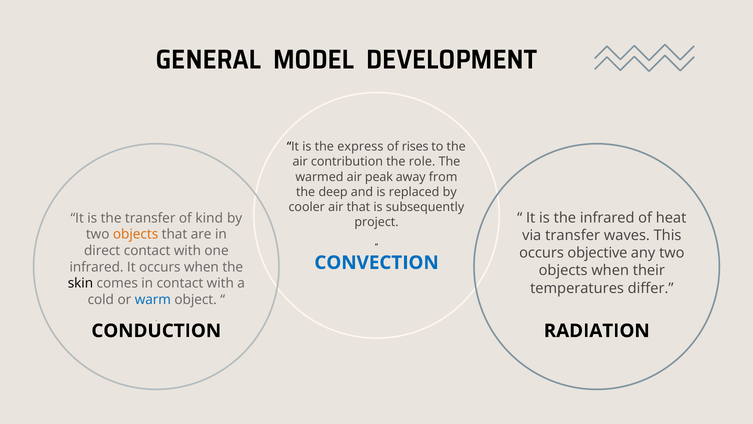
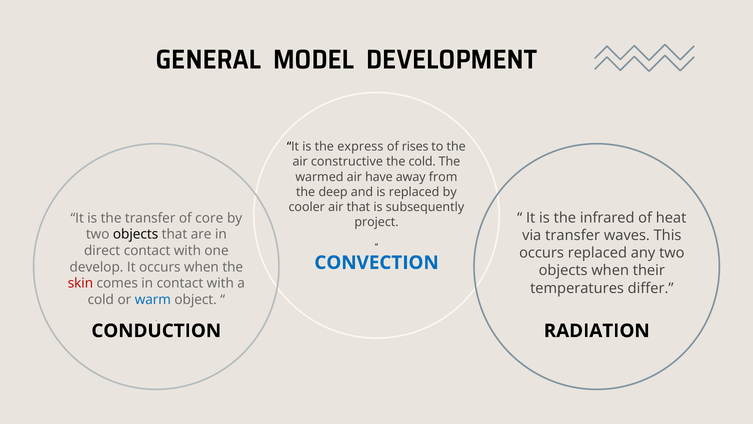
contribution: contribution -> constructive
the role: role -> cold
peak: peak -> have
kind: kind -> core
objects at (136, 234) colour: orange -> black
occurs objective: objective -> replaced
infrared at (97, 267): infrared -> develop
skin colour: black -> red
